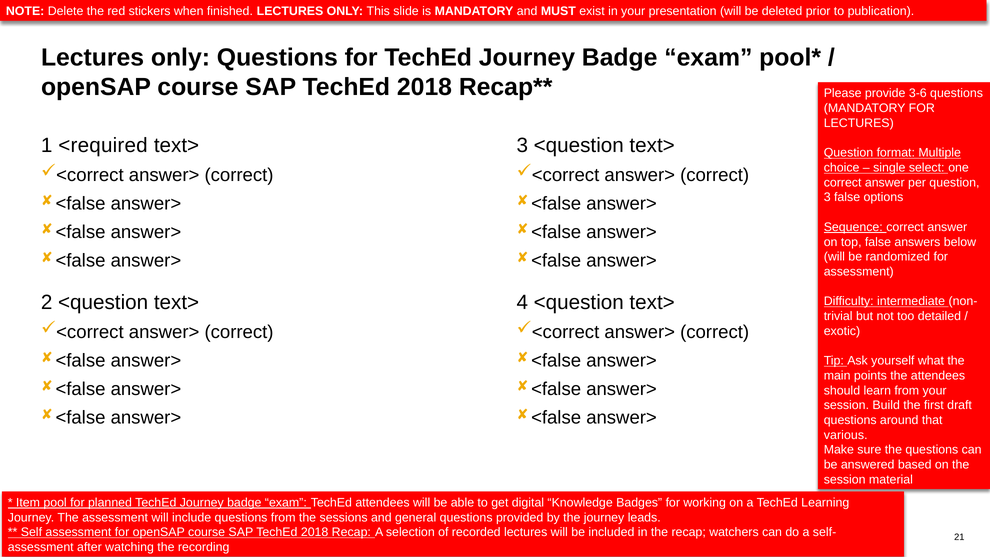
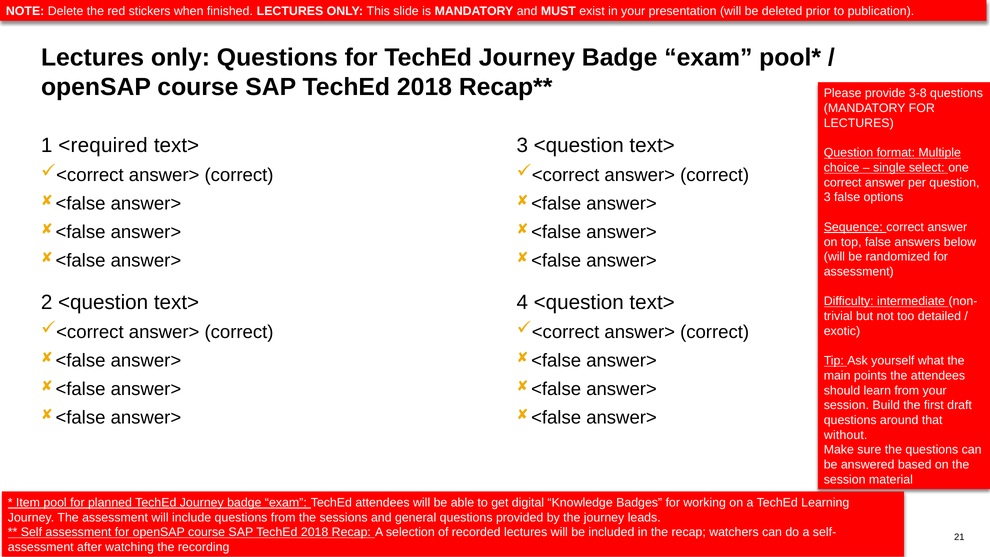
3-6: 3-6 -> 3-8
various: various -> without
